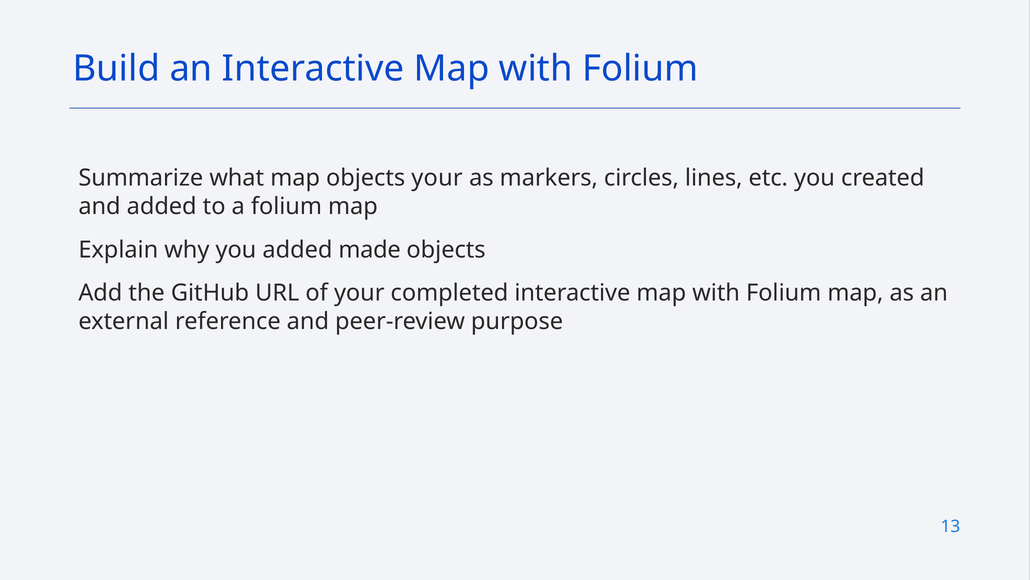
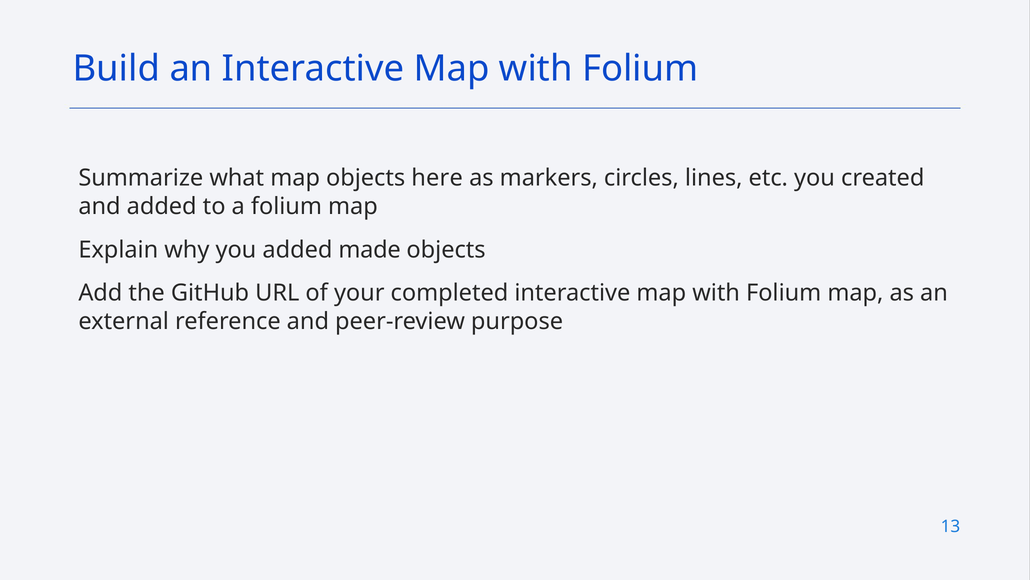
objects your: your -> here
